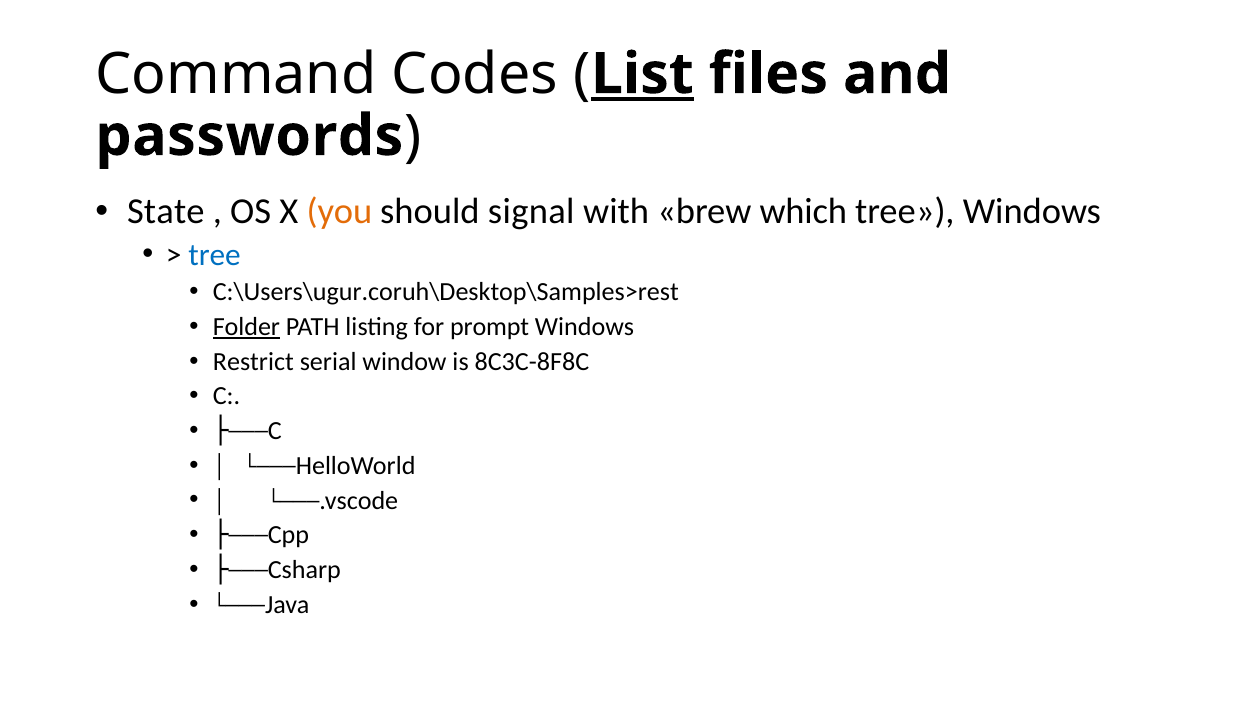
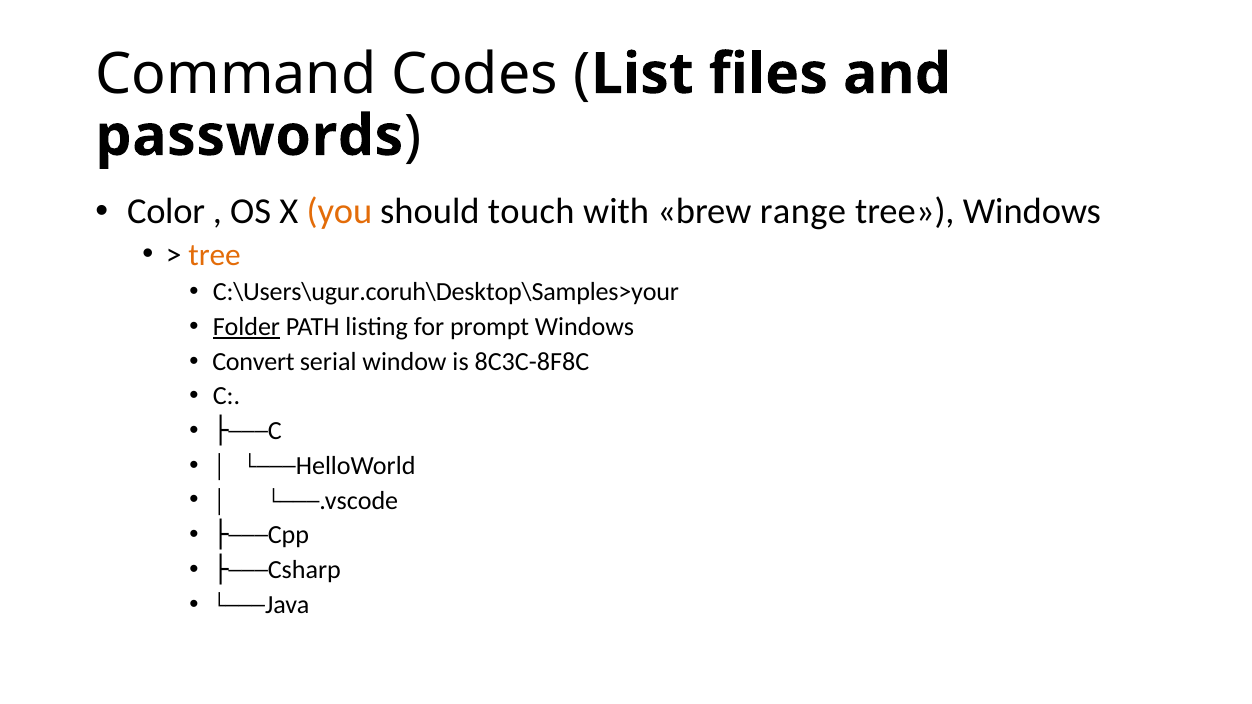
List underline: present -> none
State: State -> Color
signal: signal -> touch
which: which -> range
tree at (215, 255) colour: blue -> orange
C:\Users\ugur.coruh\Desktop\Samples>rest: C:\Users\ugur.coruh\Desktop\Samples>rest -> C:\Users\ugur.coruh\Desktop\Samples>your
Restrict: Restrict -> Convert
